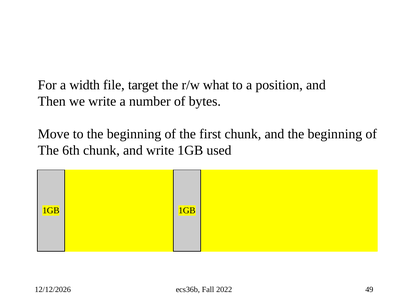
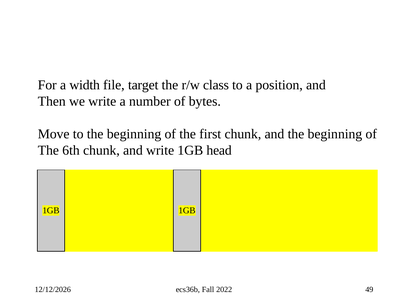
what: what -> class
used: used -> head
